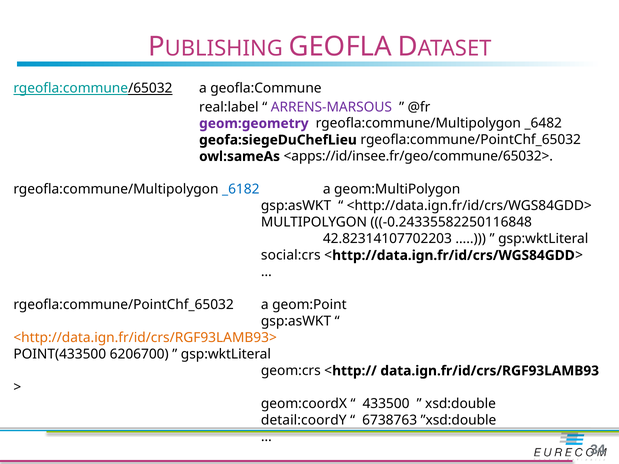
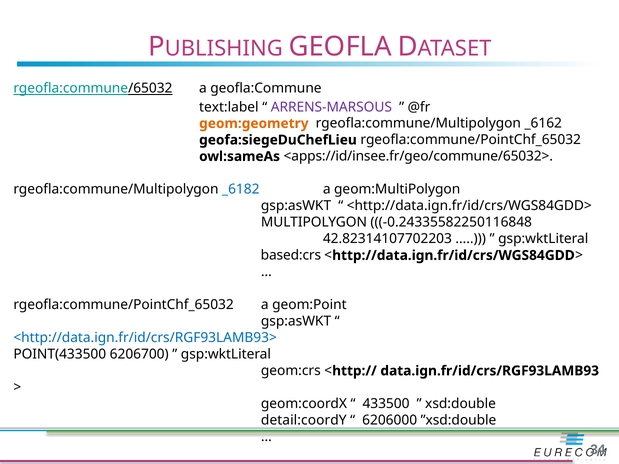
real:label: real:label -> text:label
geom:geometry colour: purple -> orange
_6482: _6482 -> _6162
social:crs: social:crs -> based:crs
<http://data.ign.fr/id/crs/RGF93LAMB93> colour: orange -> blue
6738763: 6738763 -> 6206000
